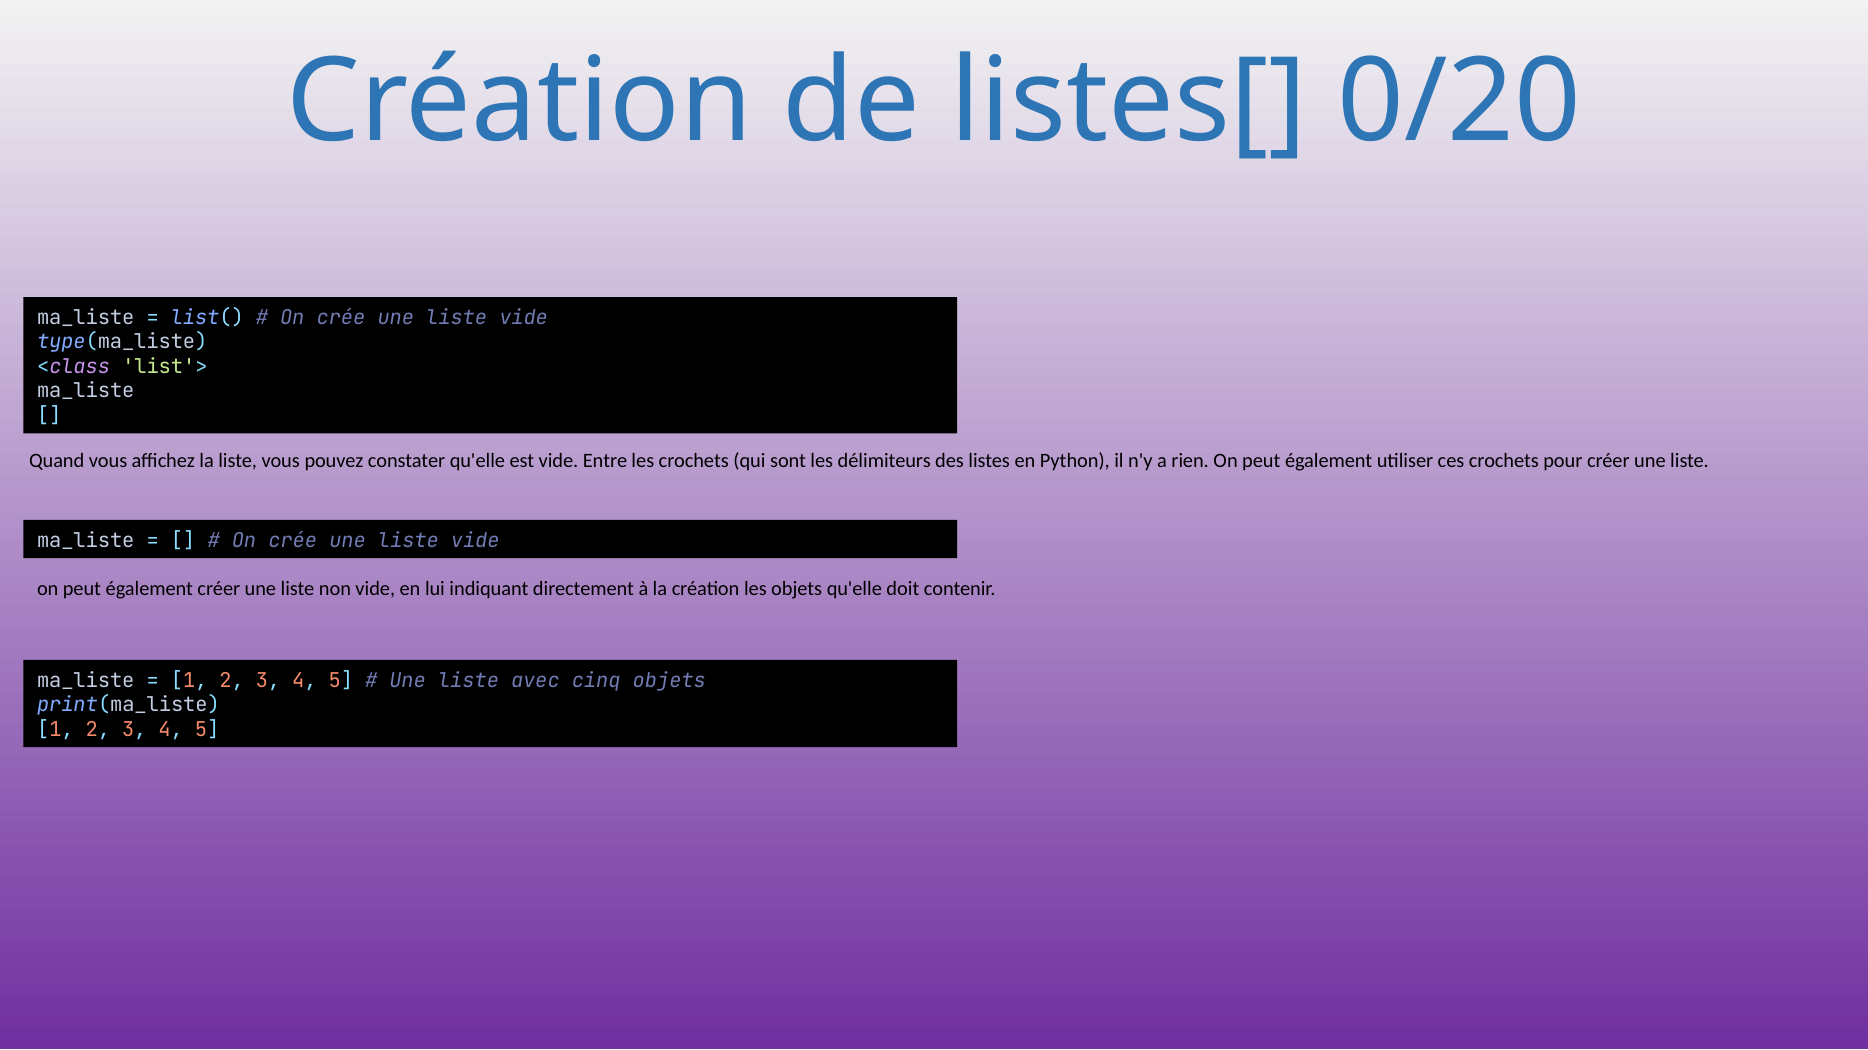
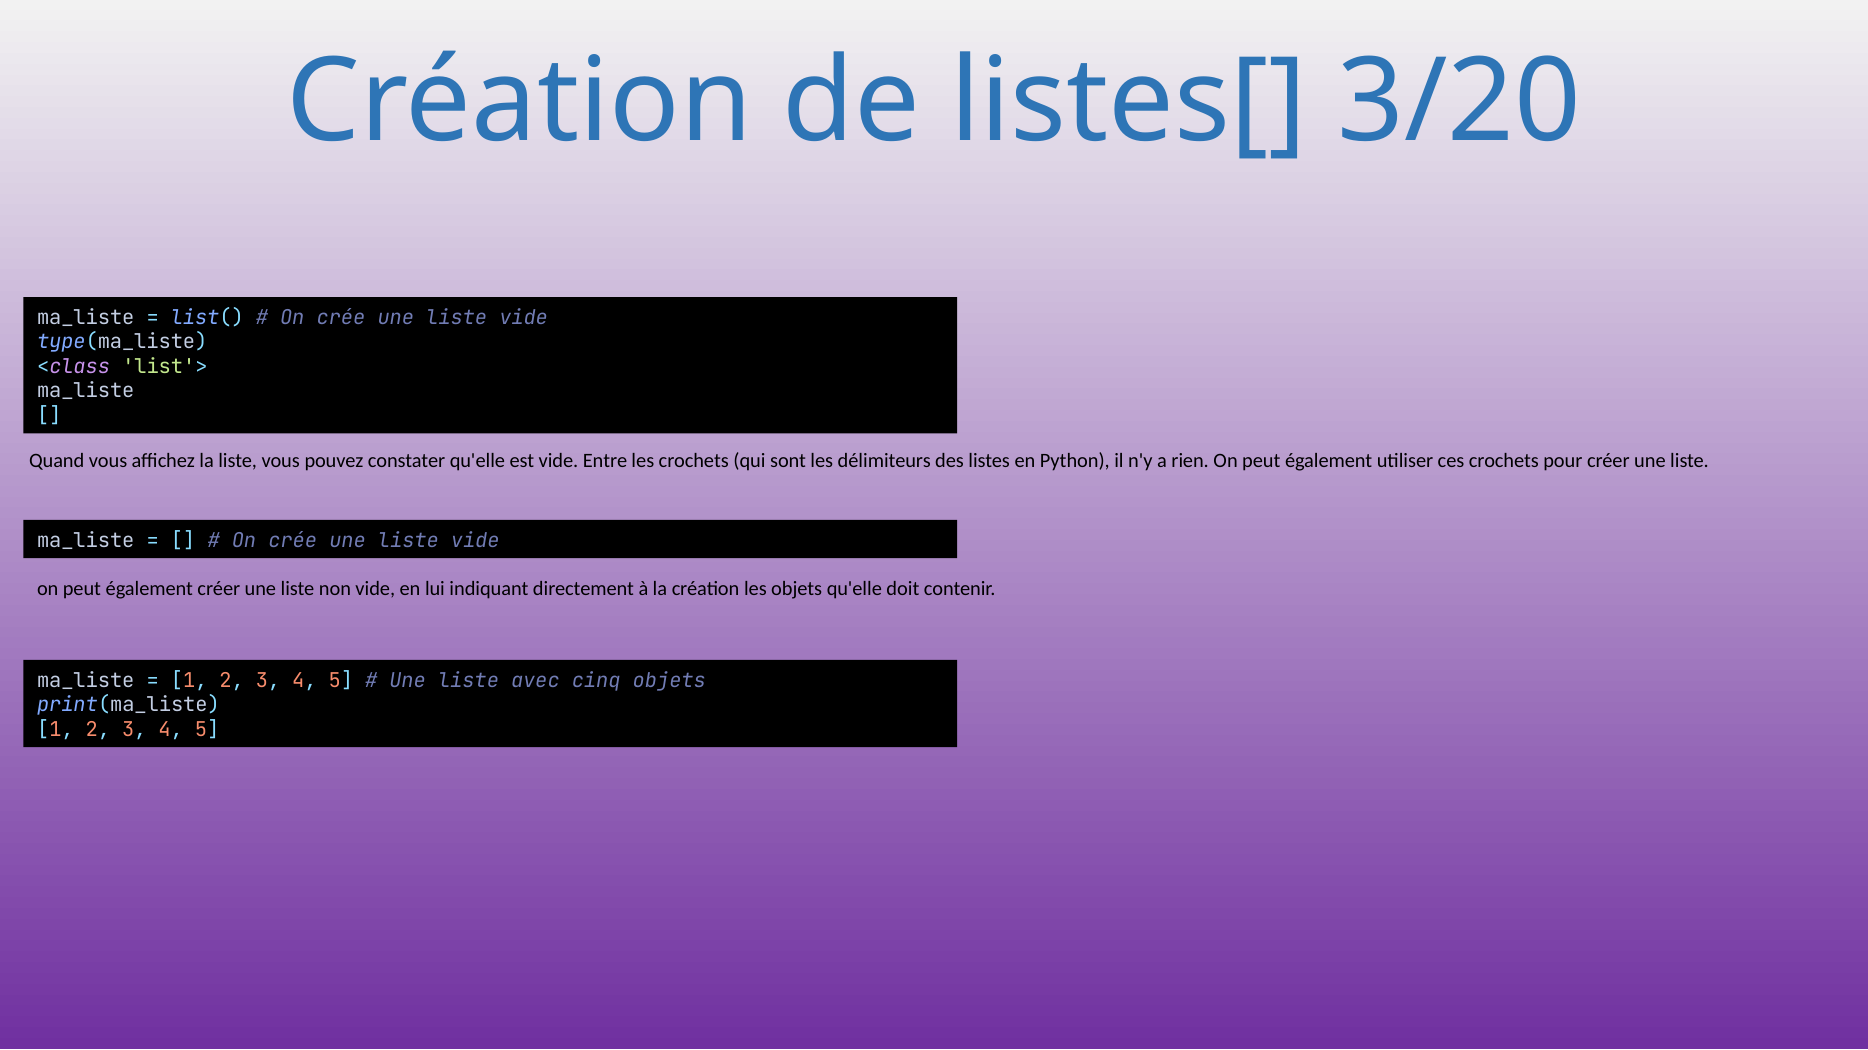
0/20: 0/20 -> 3/20
